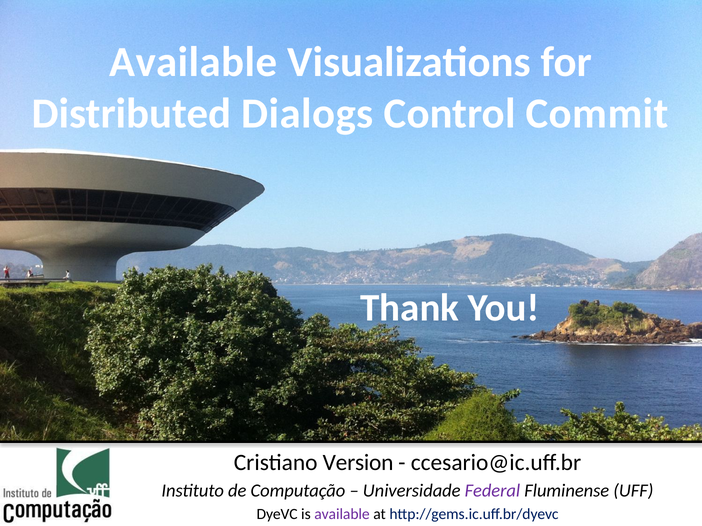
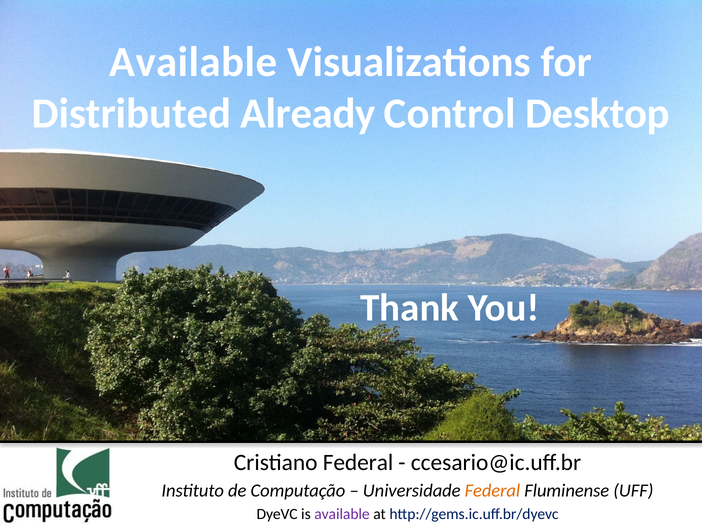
Dialogs: Dialogs -> Already
Commit: Commit -> Desktop
Cristiano Version: Version -> Federal
Federal at (492, 491) colour: purple -> orange
